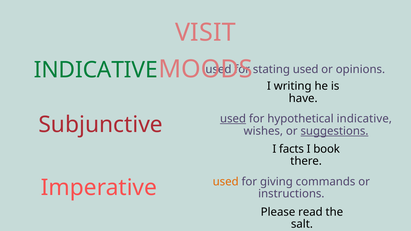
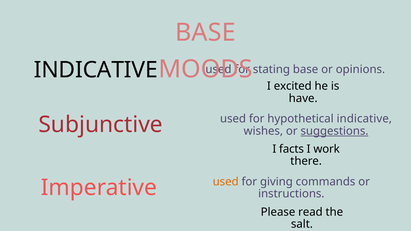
VISIT at (205, 33): VISIT -> BASE
INDICATIVE at (96, 70) colour: green -> black
stating used: used -> base
writing: writing -> excited
used at (233, 119) underline: present -> none
book: book -> work
